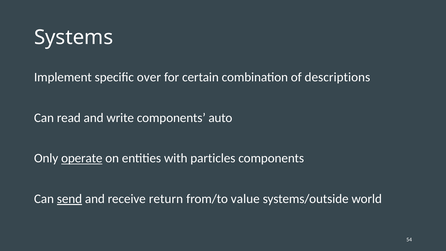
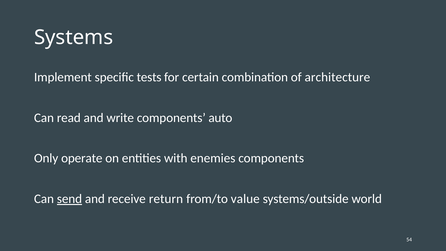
over: over -> tests
descriptions: descriptions -> architecture
operate underline: present -> none
particles: particles -> enemies
